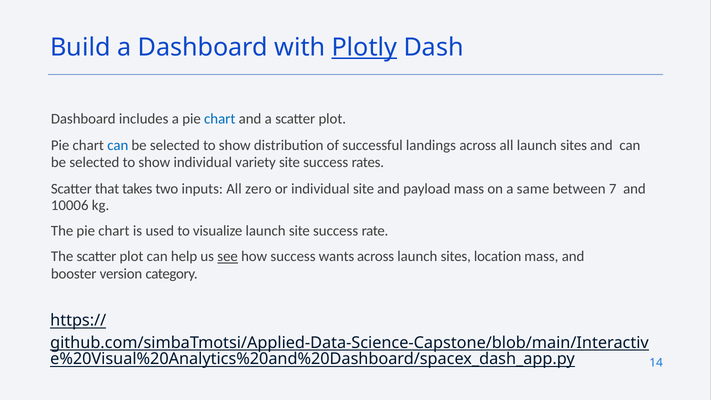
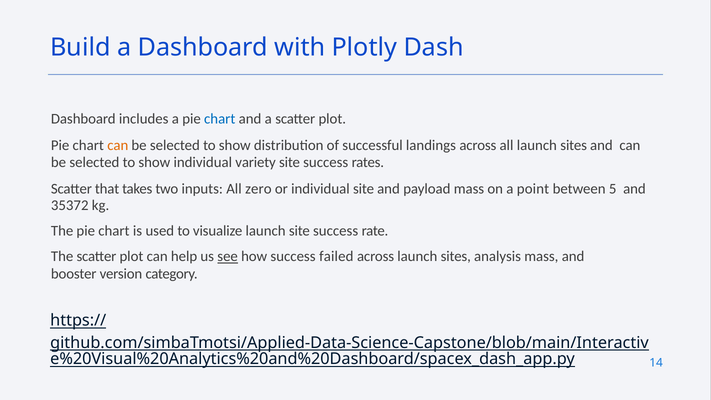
Plotly underline: present -> none
can at (118, 145) colour: blue -> orange
same: same -> point
7: 7 -> 5
10006: 10006 -> 35372
wants: wants -> failed
location: location -> analysis
